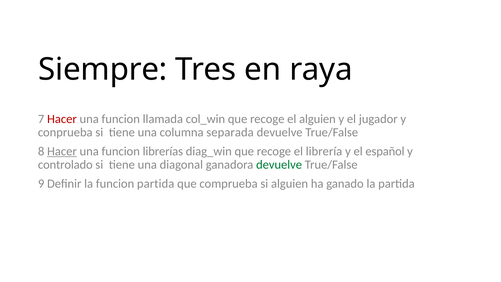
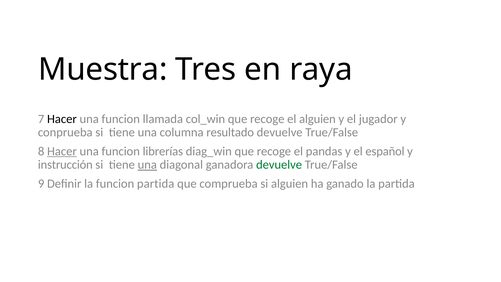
Siempre: Siempre -> Muestra
Hacer at (62, 119) colour: red -> black
separada: separada -> resultado
librería: librería -> pandas
controlado: controlado -> instrucción
una at (147, 165) underline: none -> present
